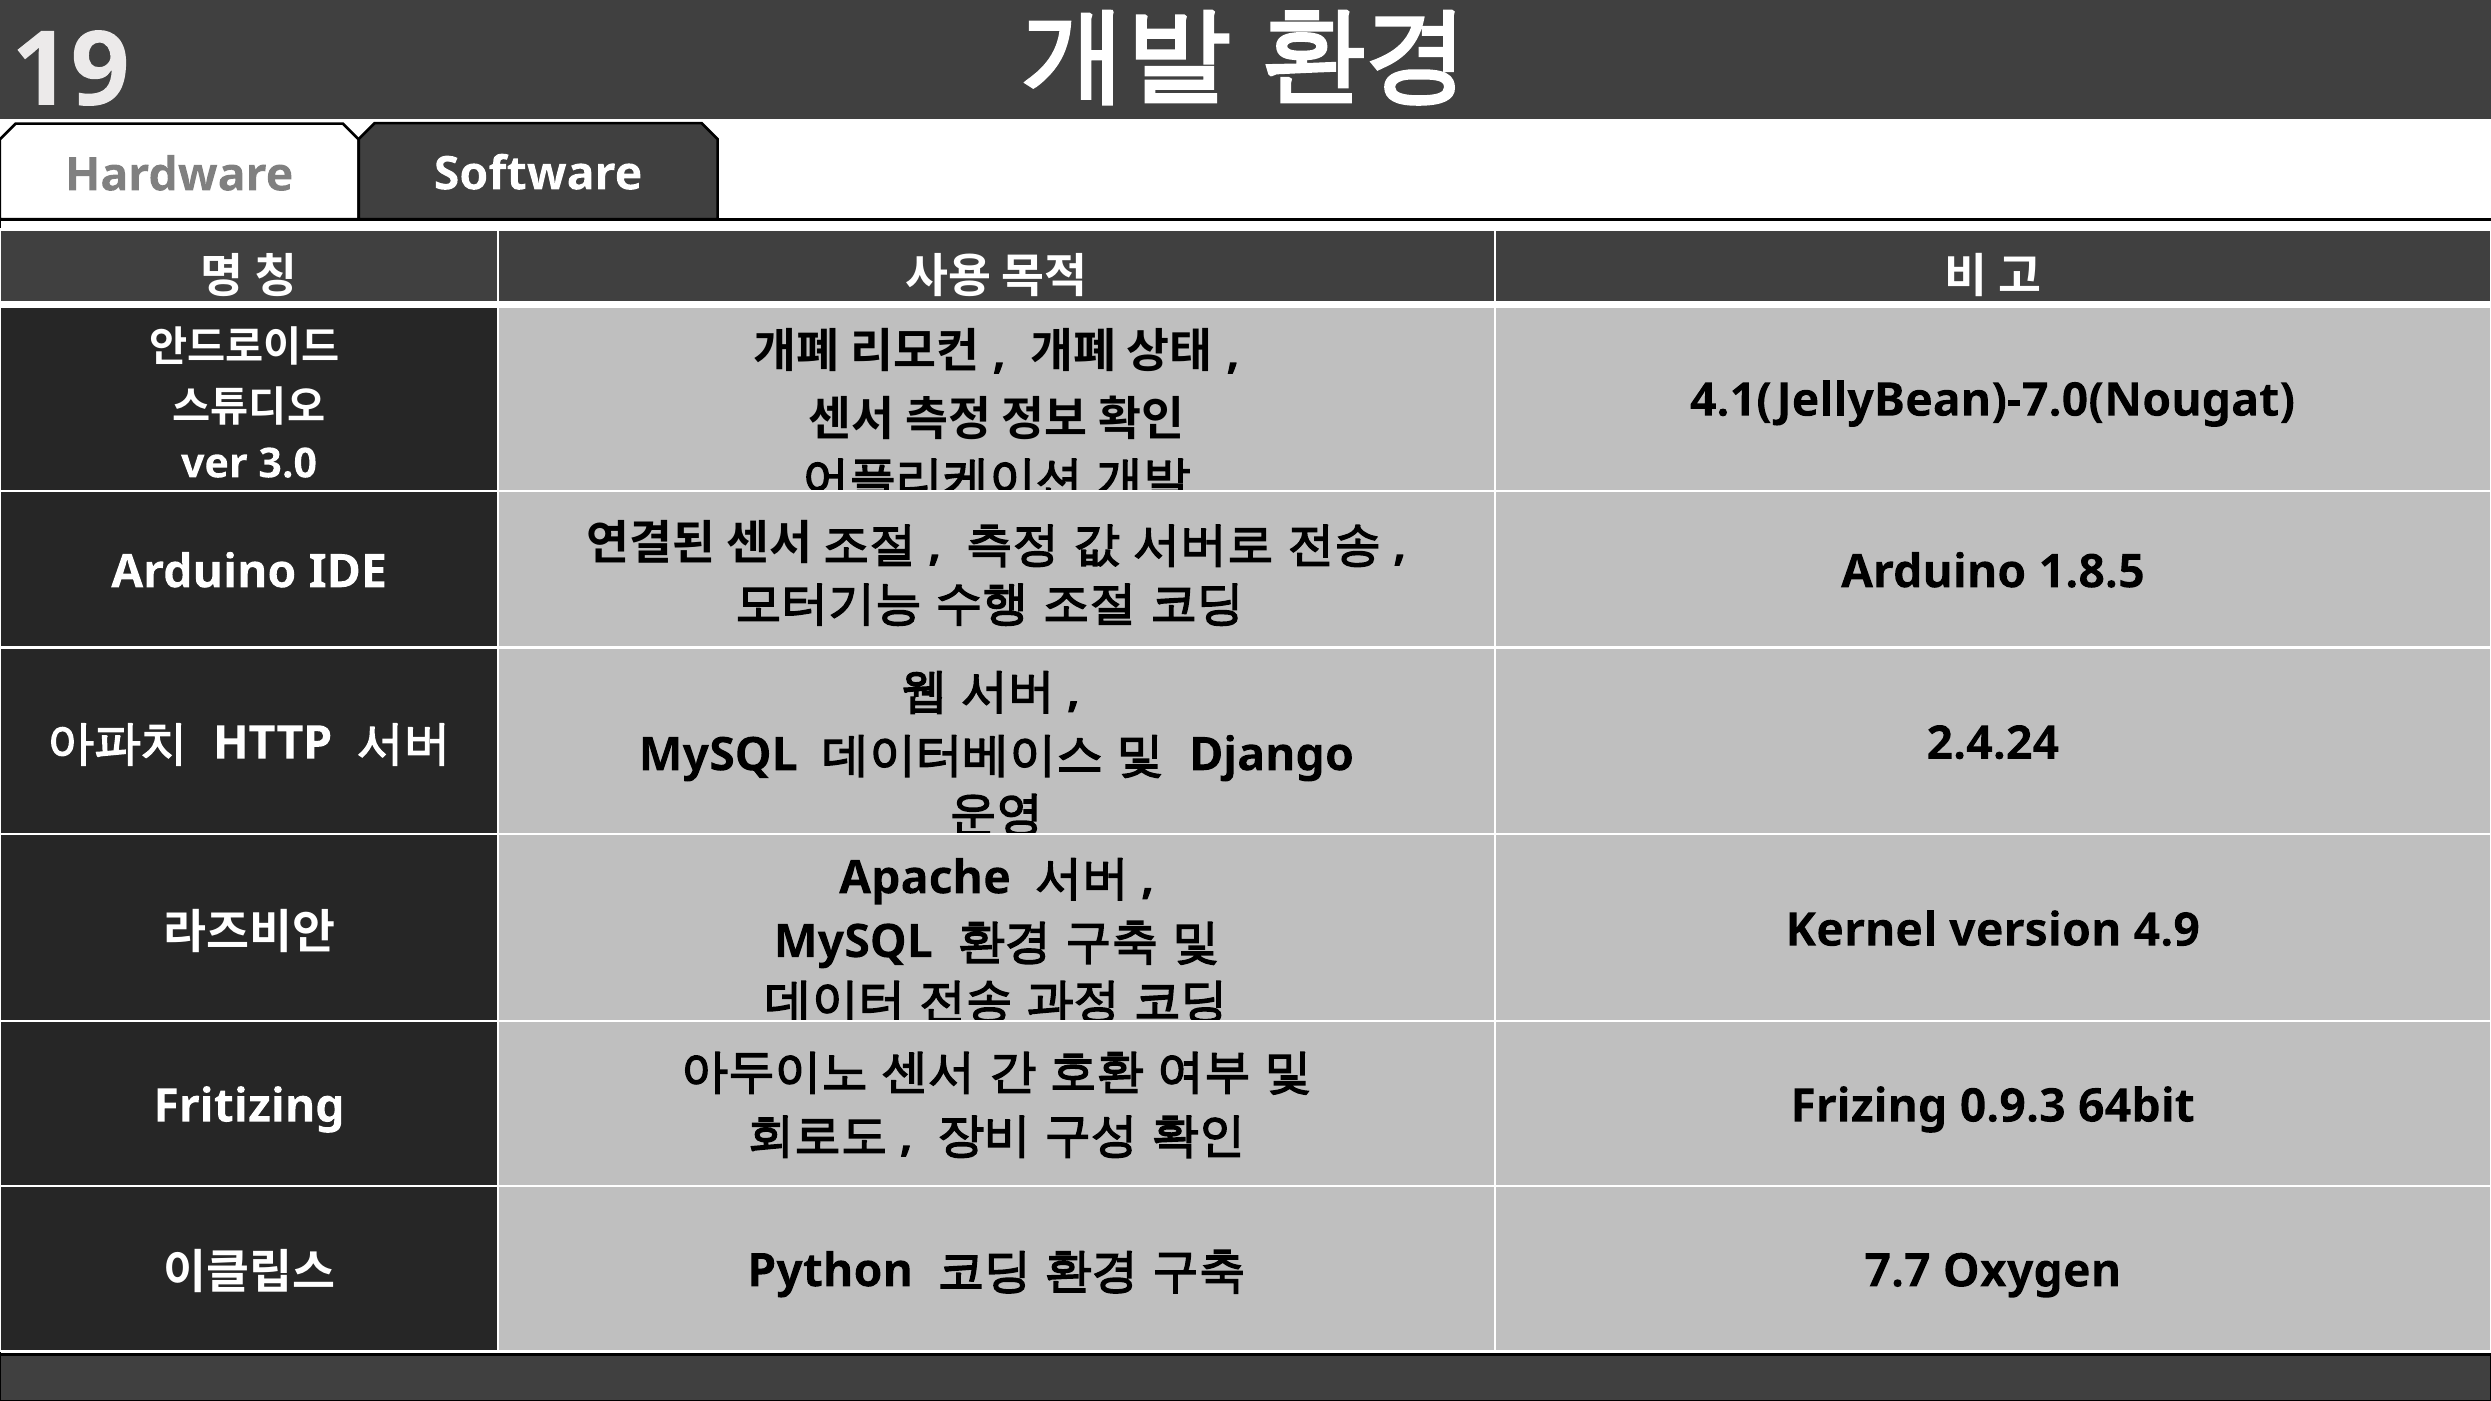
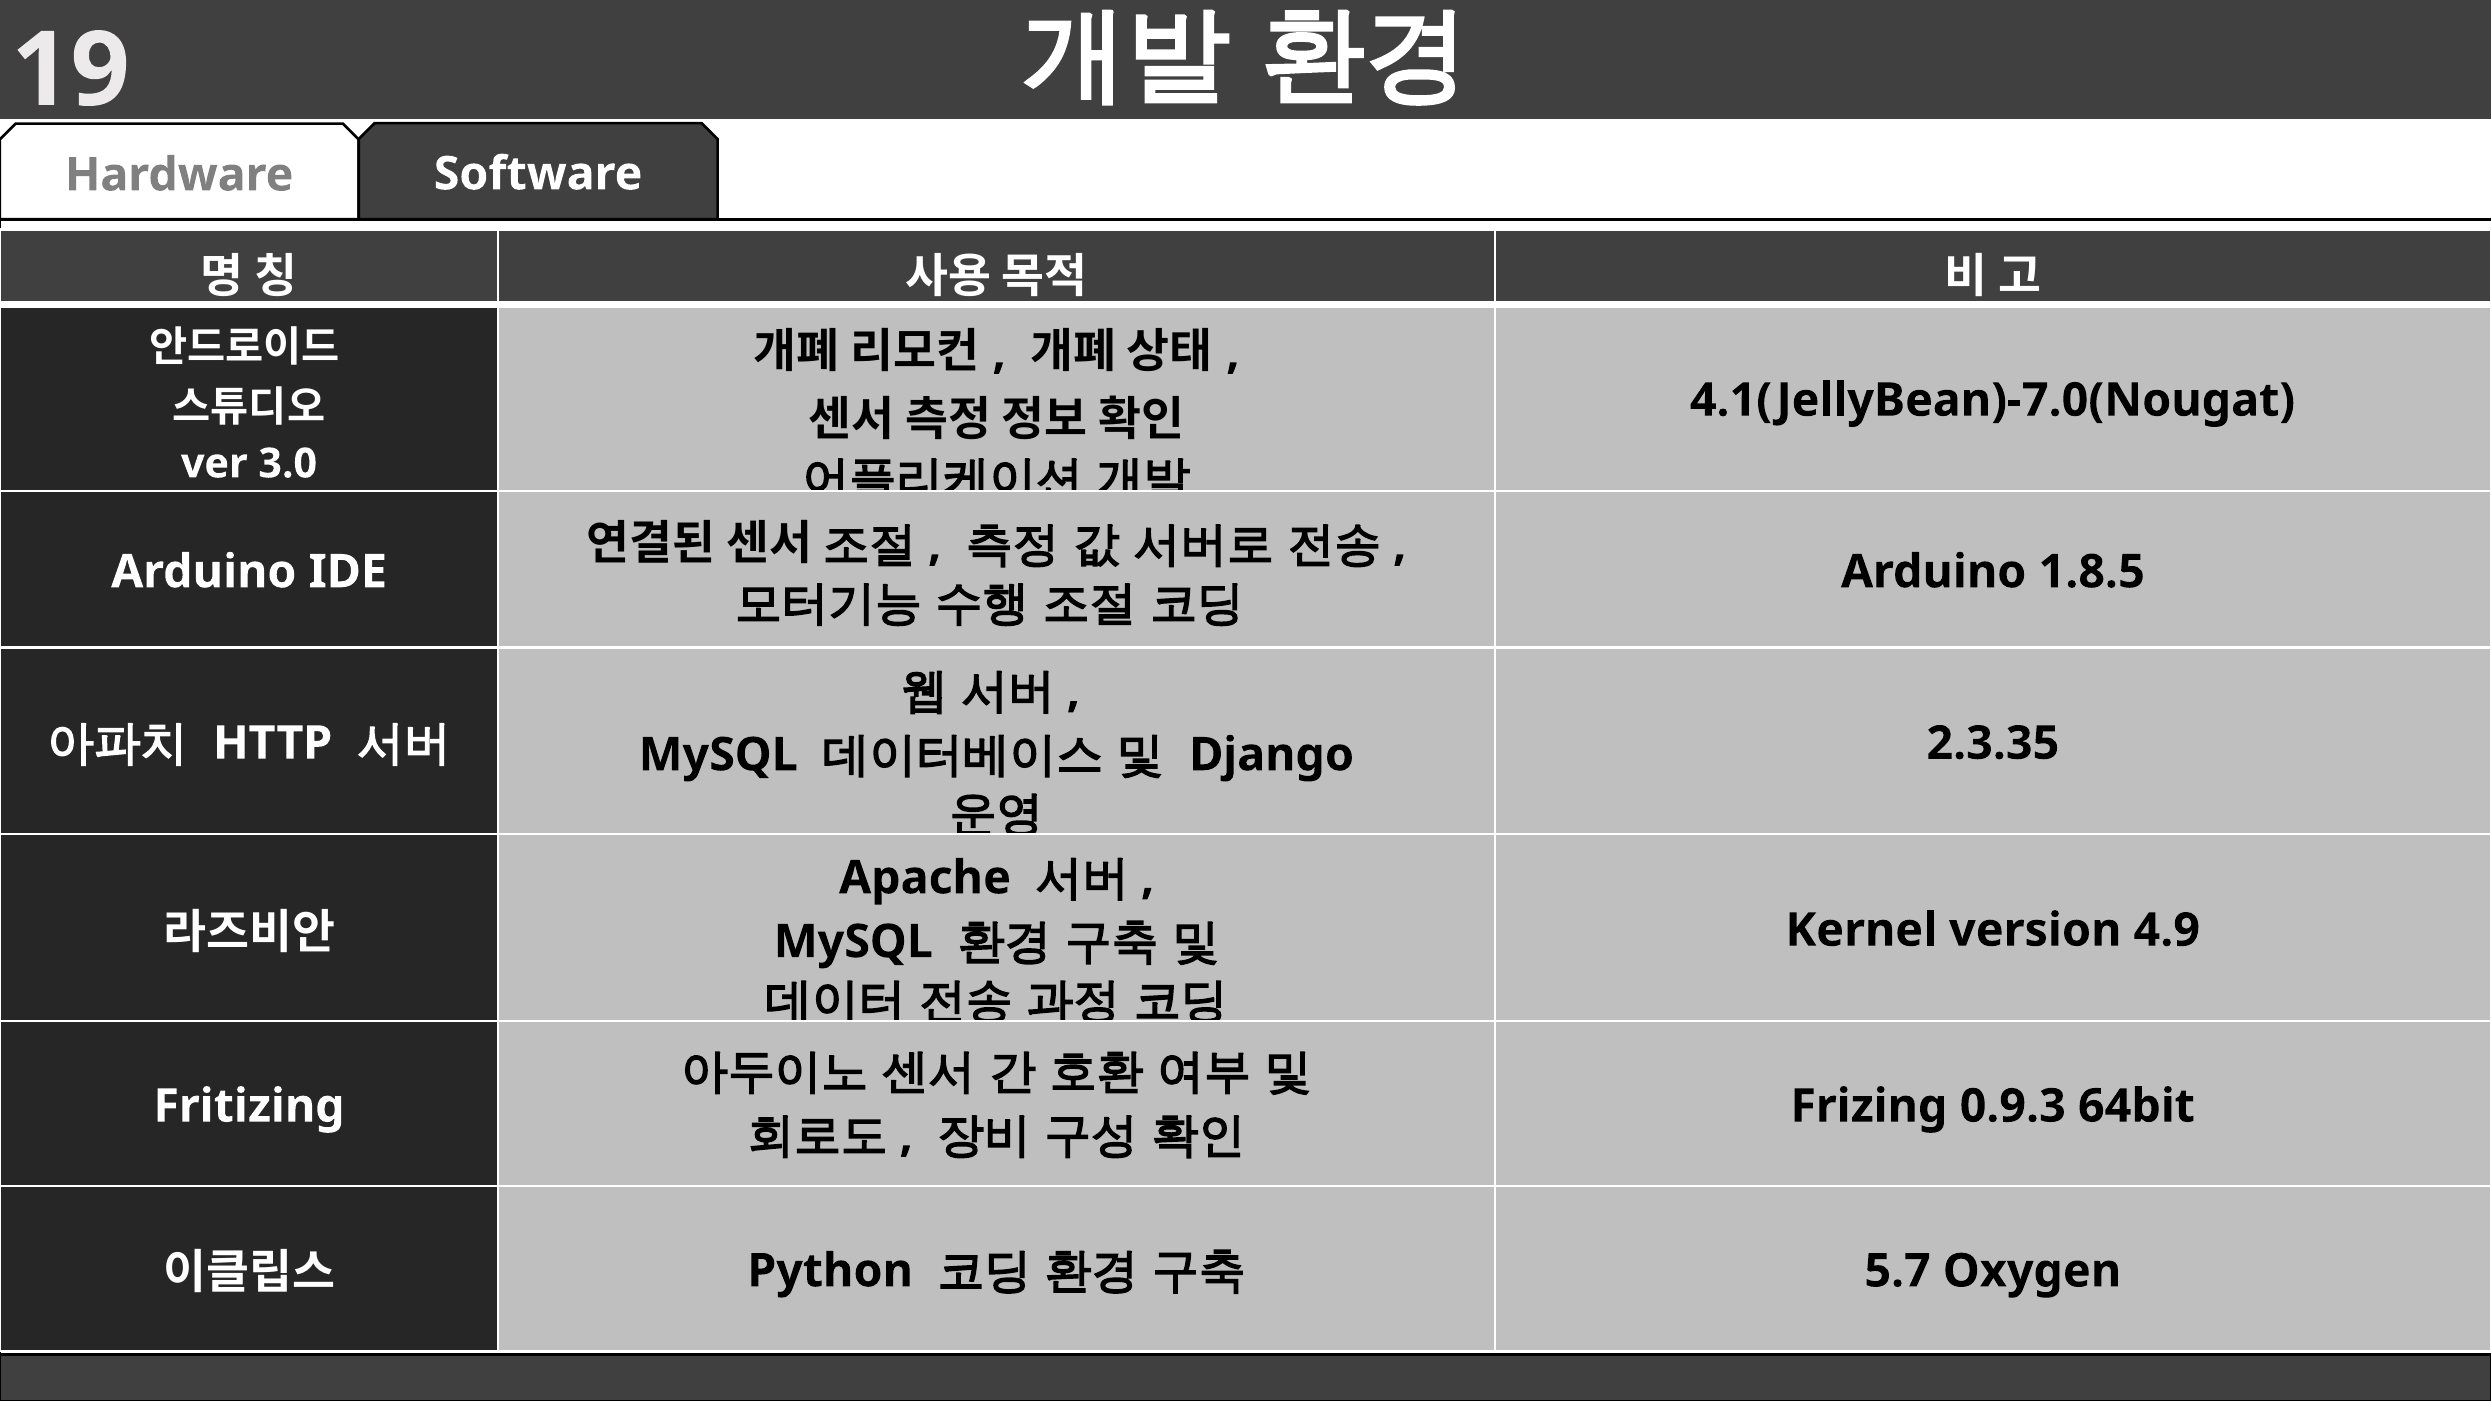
2.4.24: 2.4.24 -> 2.3.35
7.7: 7.7 -> 5.7
